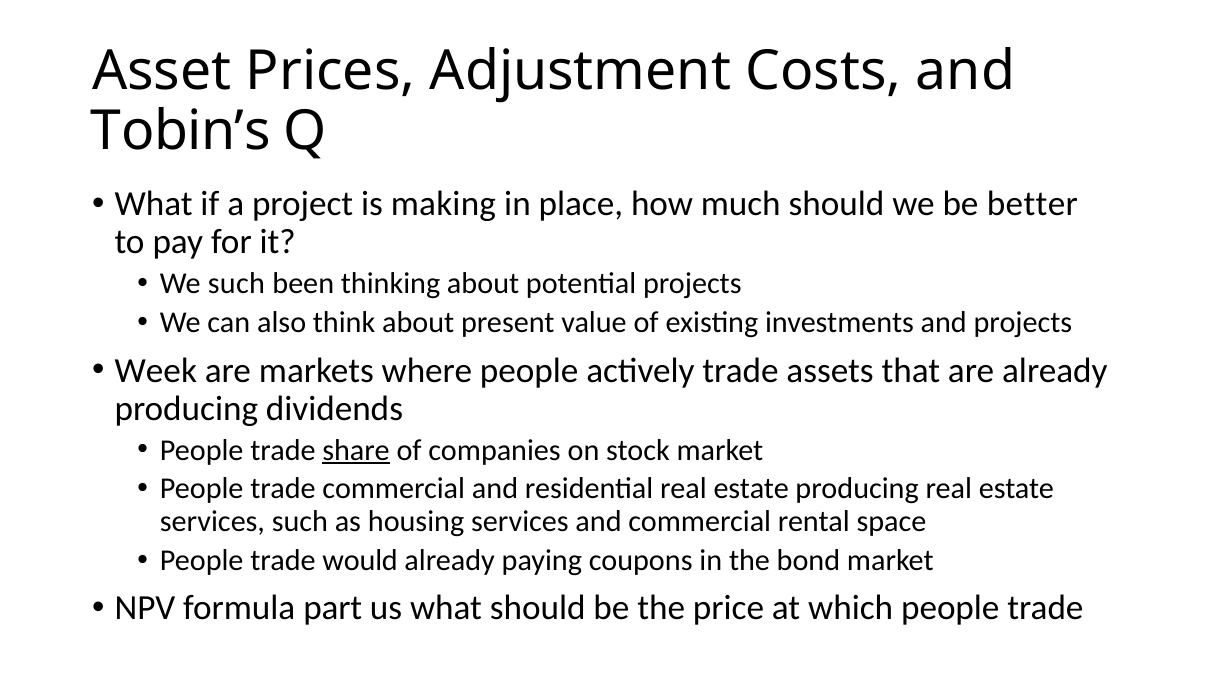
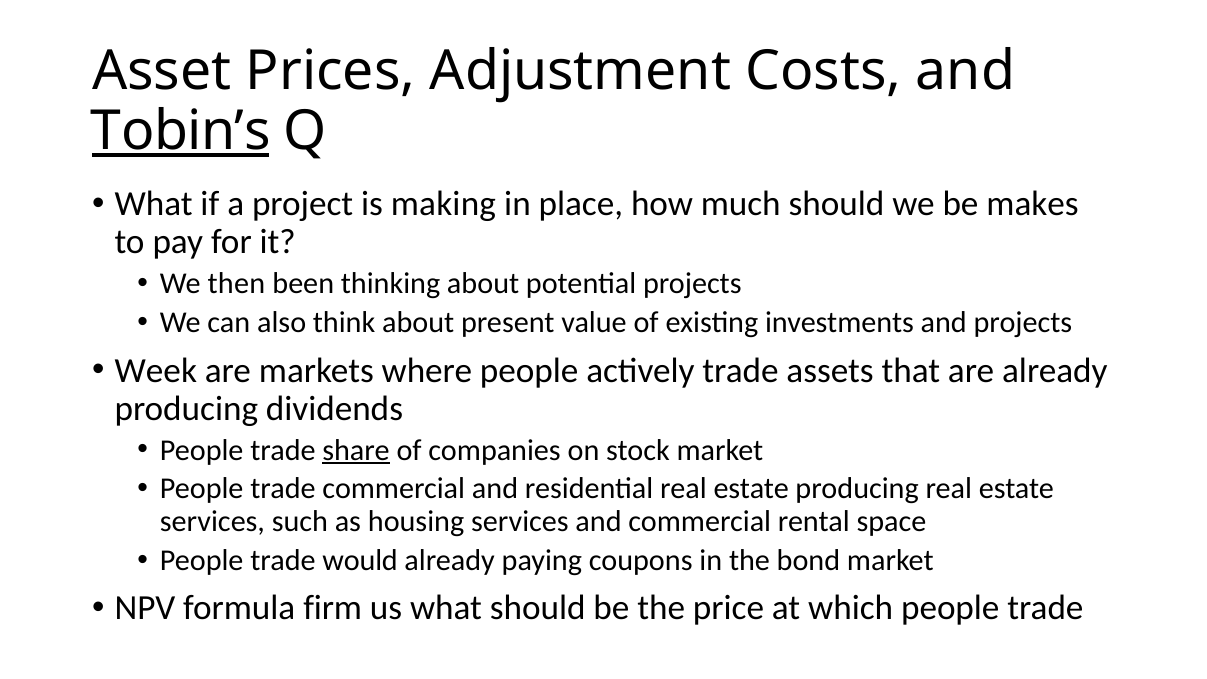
Tobin’s underline: none -> present
better: better -> makes
We such: such -> then
part: part -> firm
